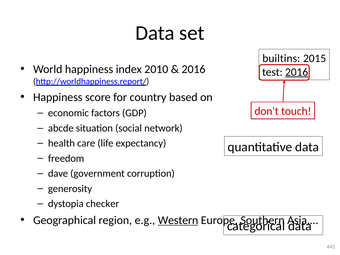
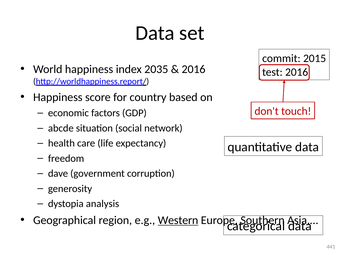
builtins: builtins -> commit
2010: 2010 -> 2035
2016 at (297, 72) underline: present -> none
checker: checker -> analysis
